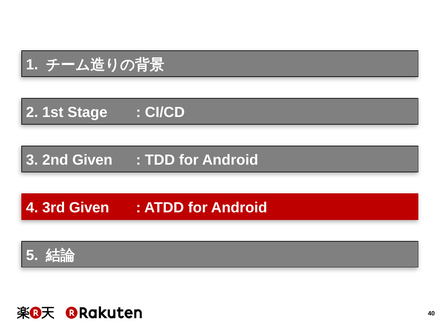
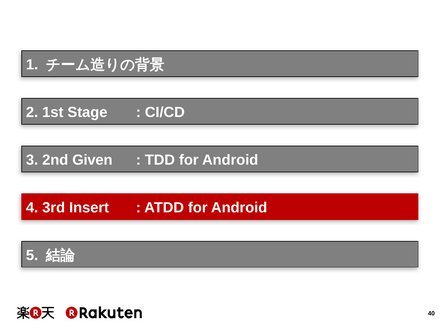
3rd Given: Given -> Insert
